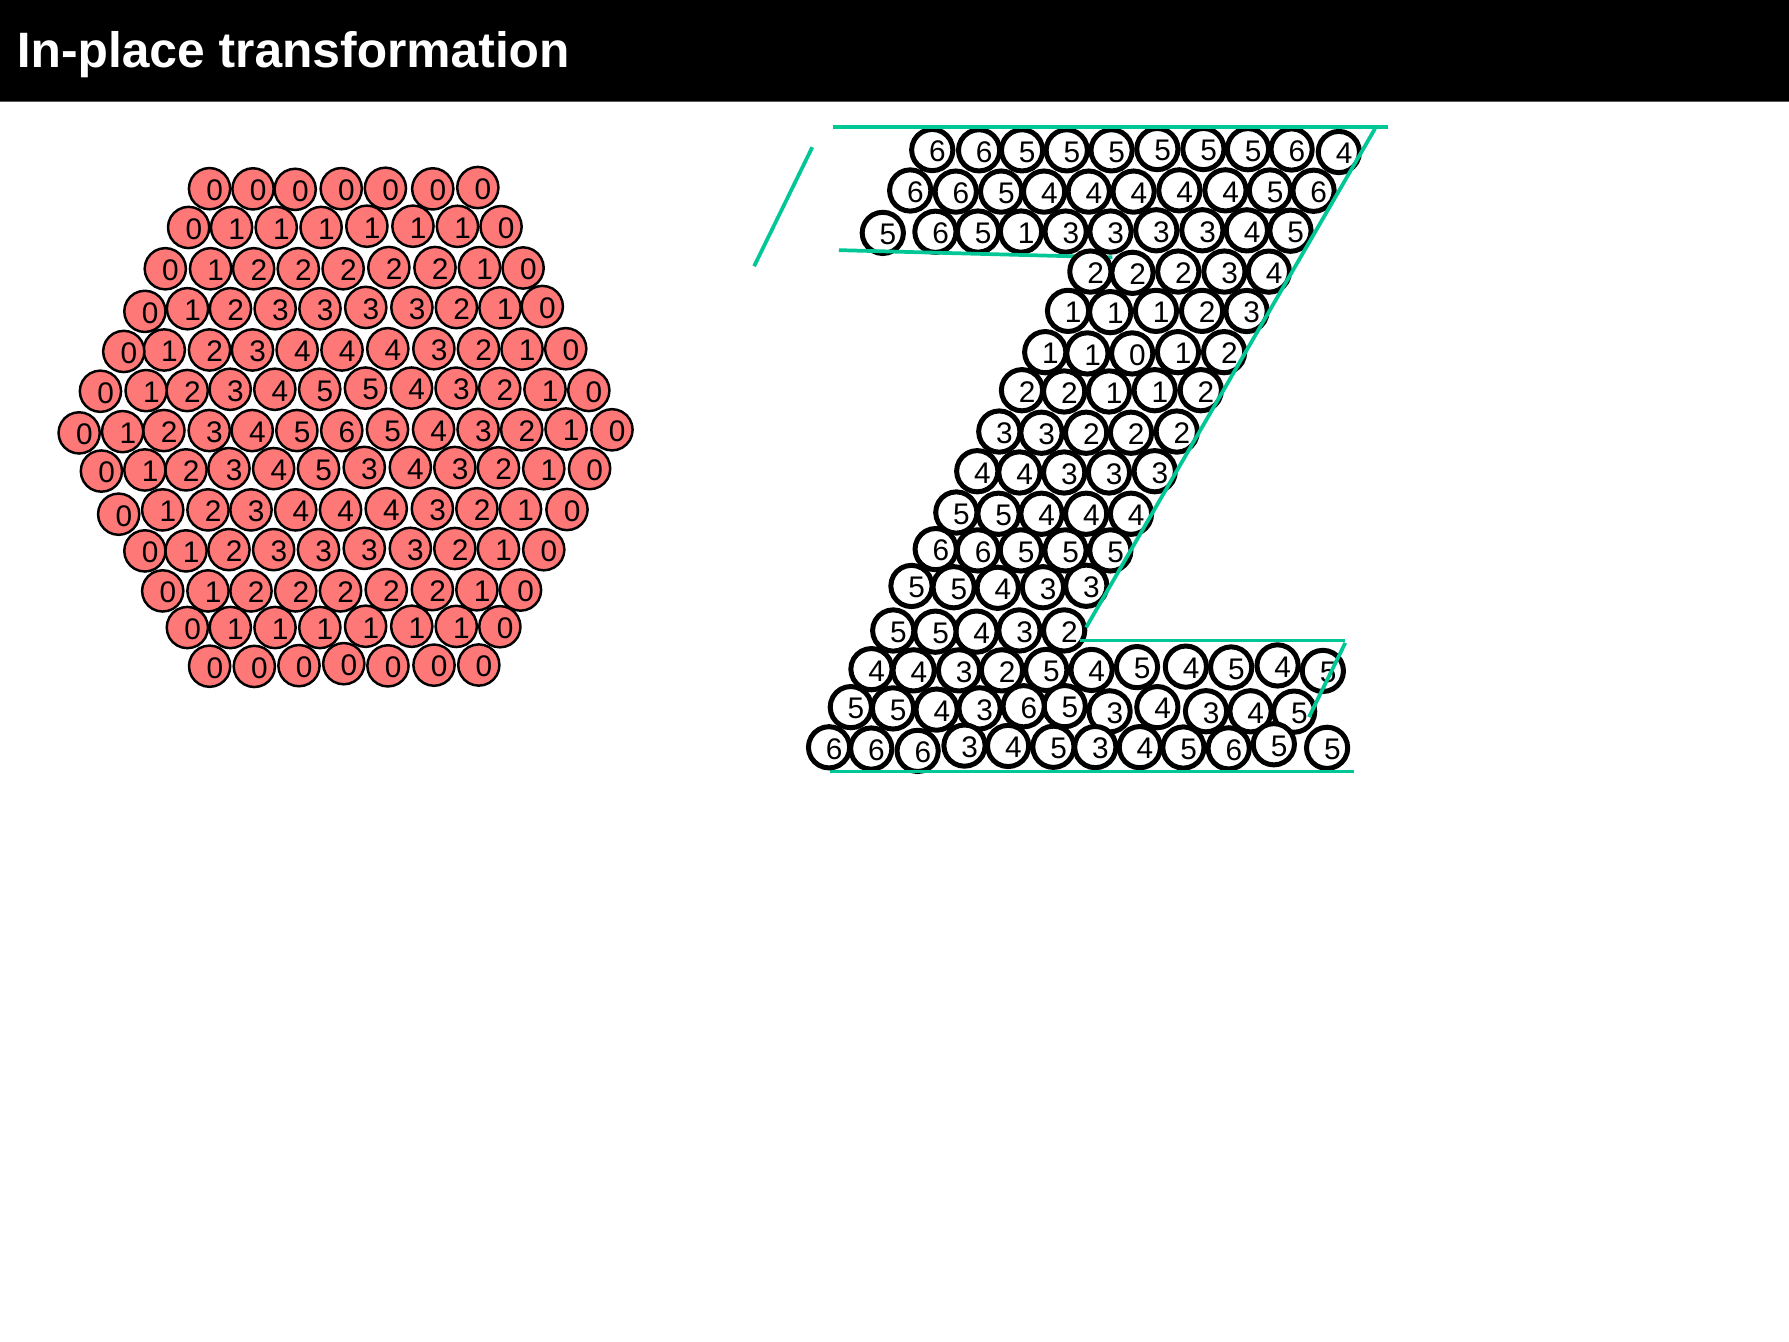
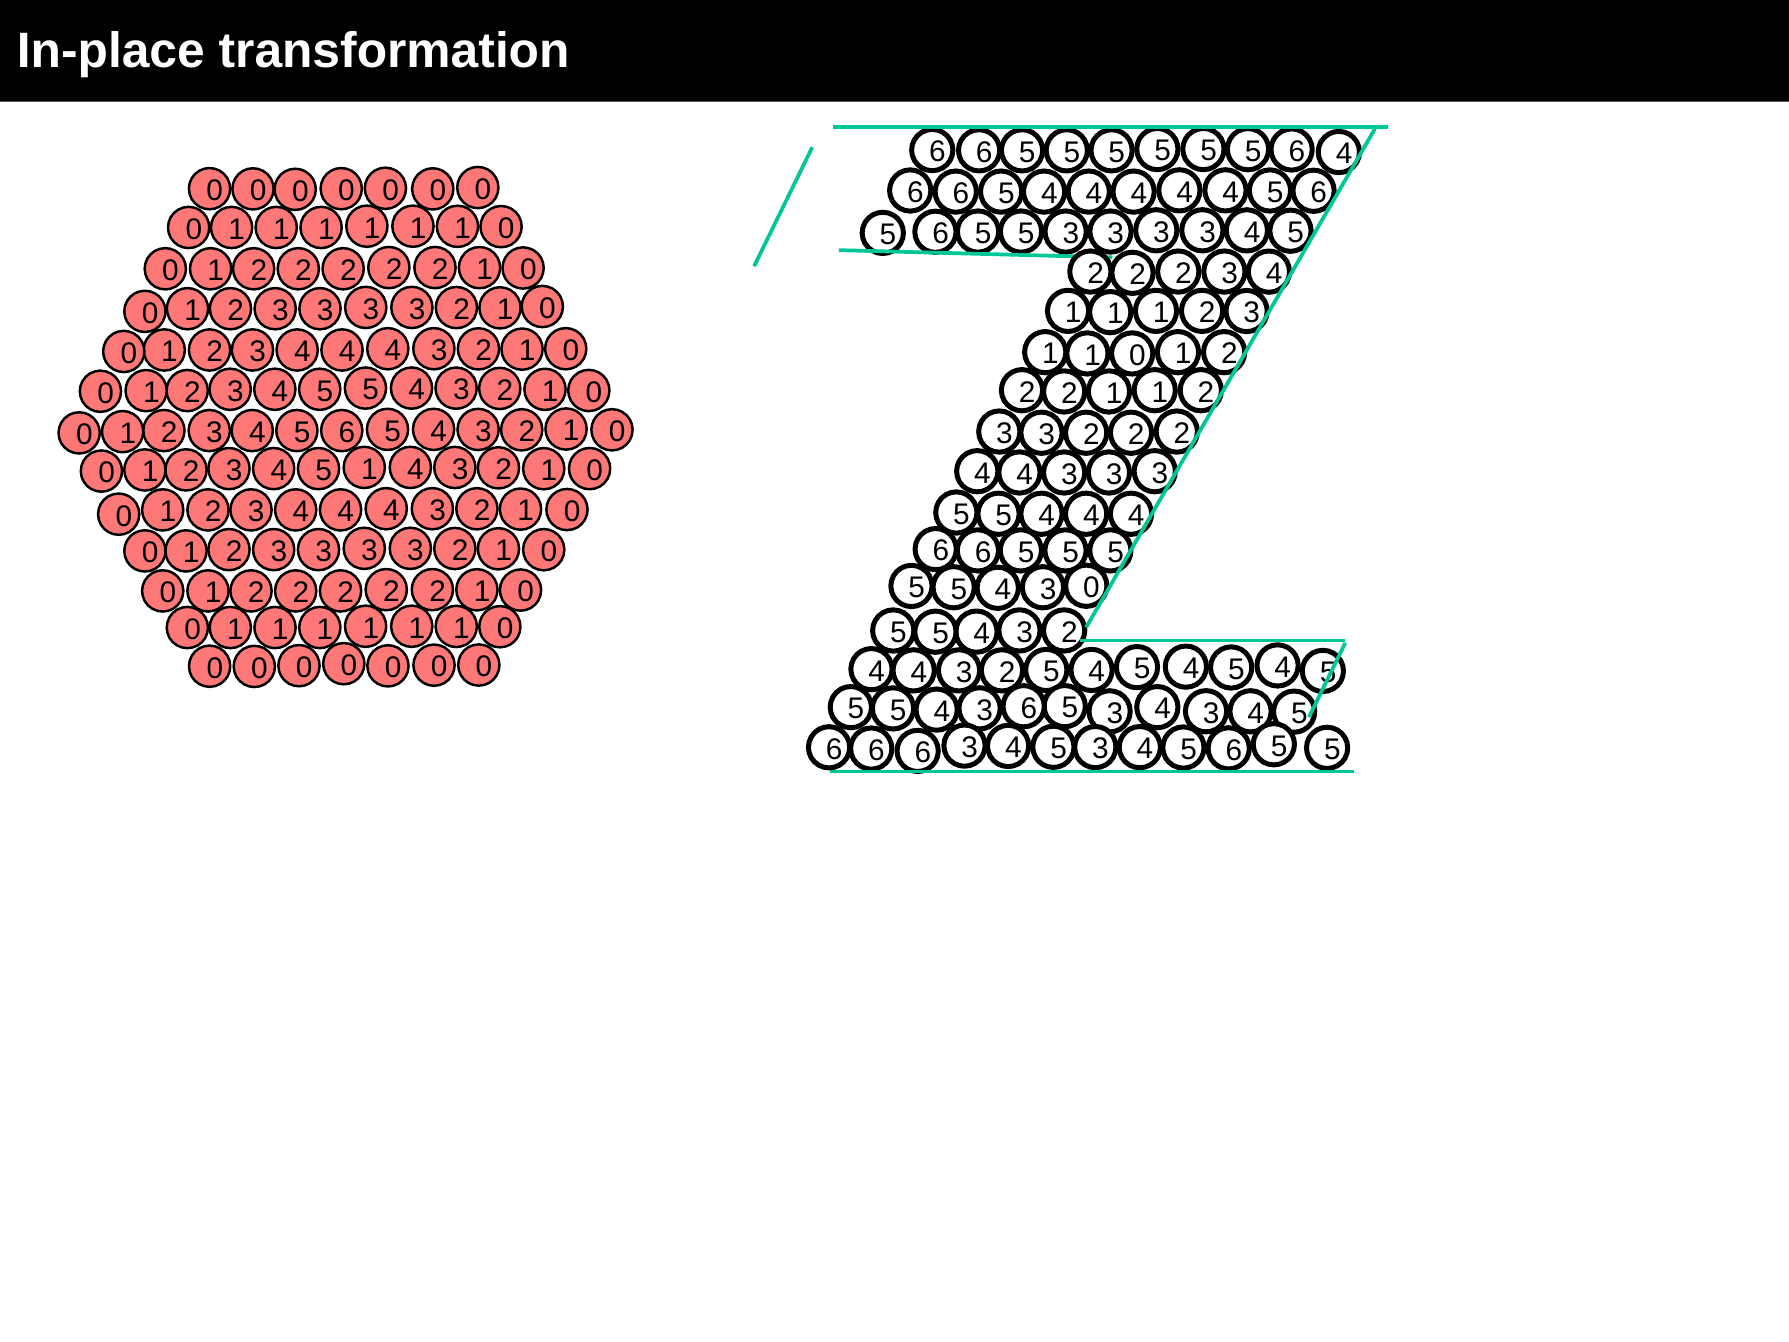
1 at (1026, 234): 1 -> 5
4 5 3: 3 -> 1
3 at (1091, 588): 3 -> 0
